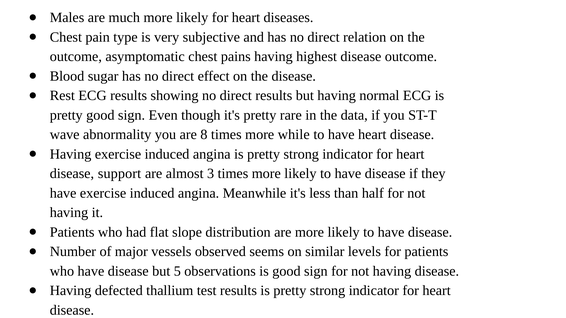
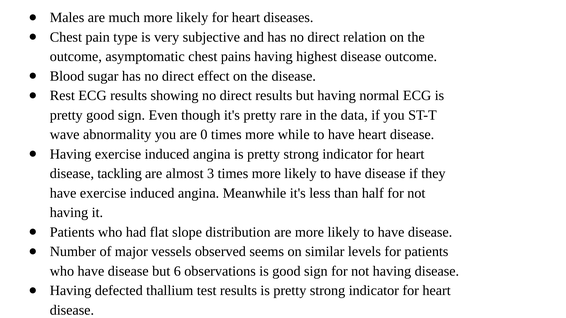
8: 8 -> 0
support: support -> tackling
5: 5 -> 6
